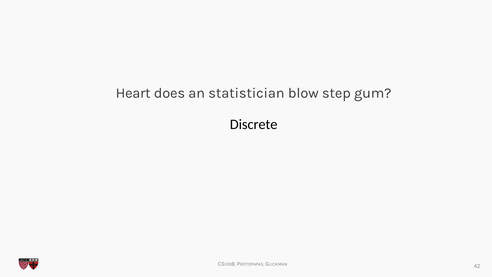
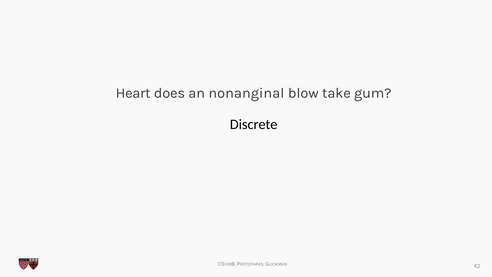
statistician: statistician -> nonanginal
step: step -> take
